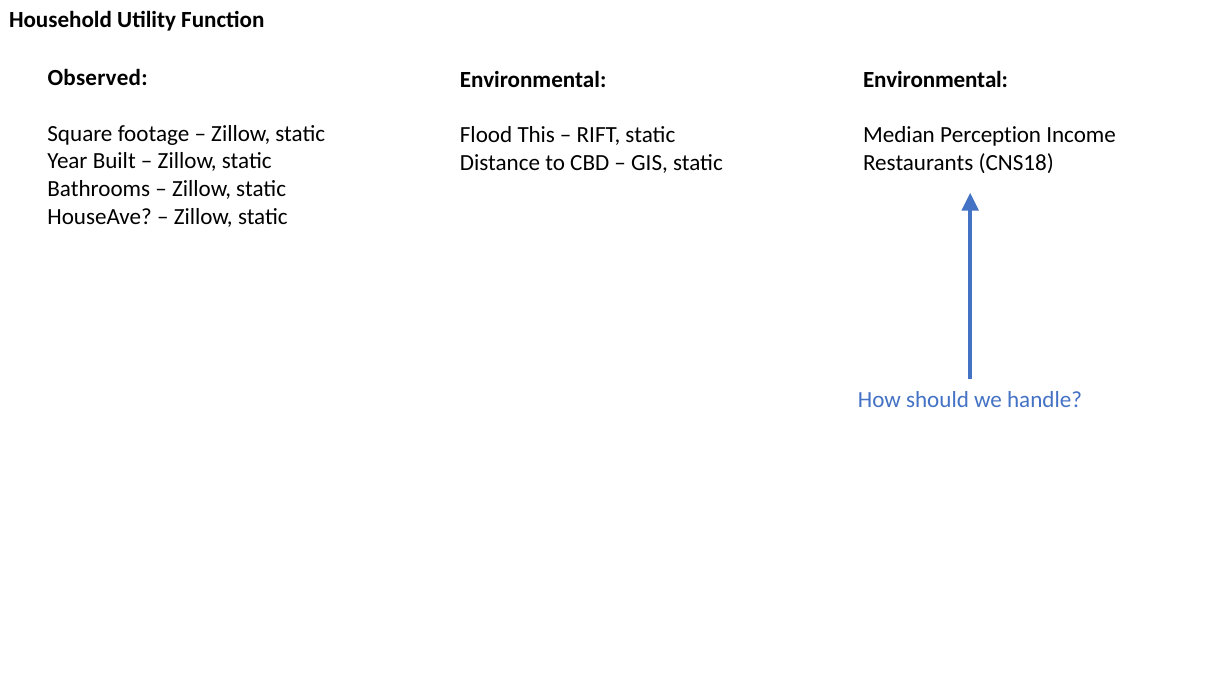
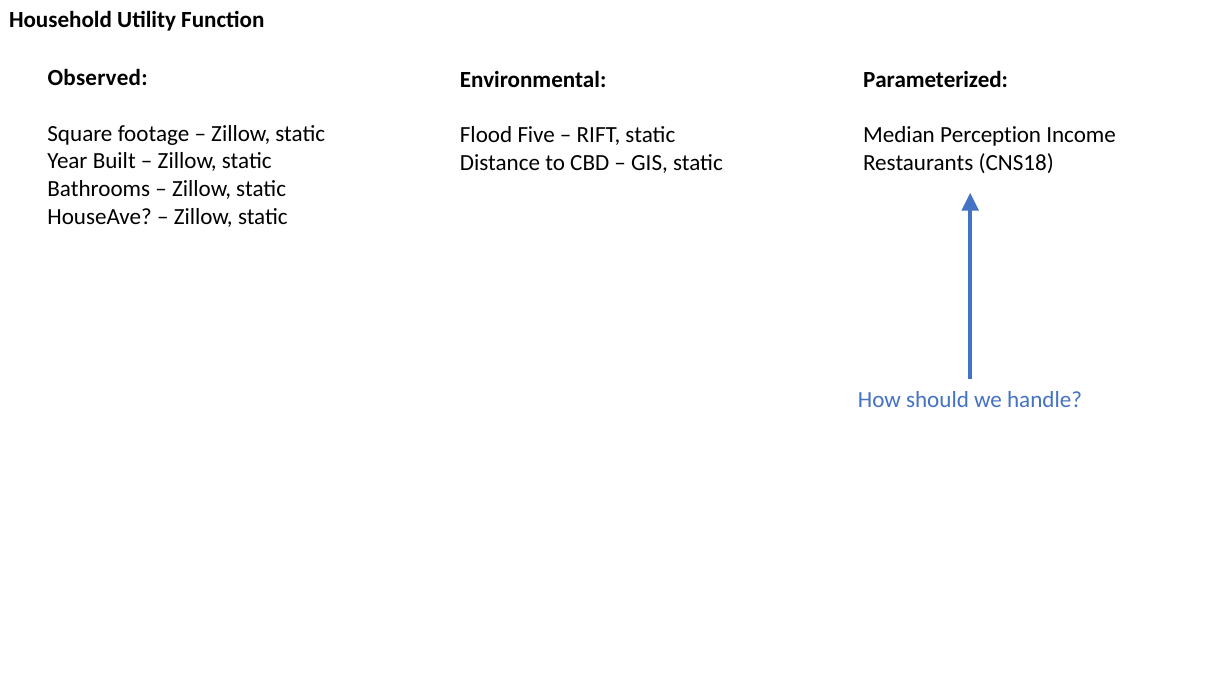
Environmental at (936, 80): Environmental -> Parameterized
This: This -> Five
